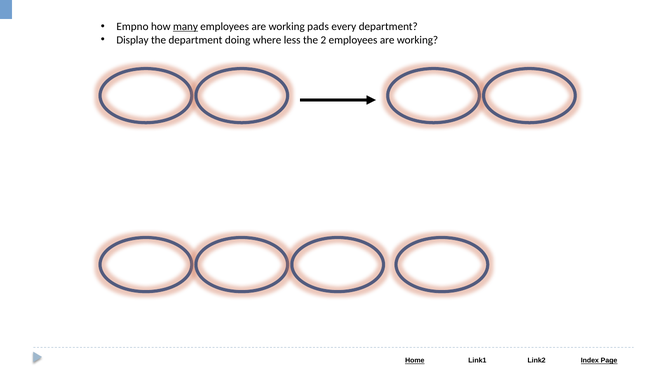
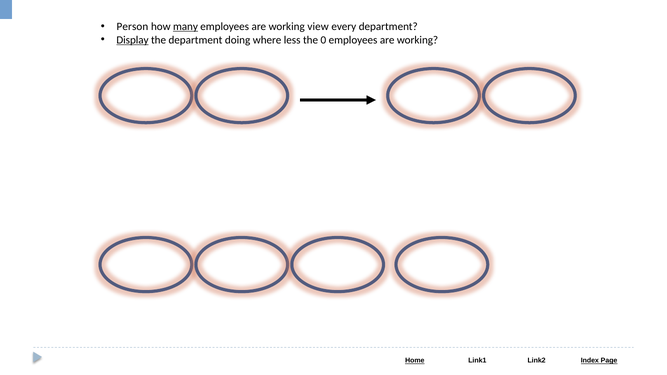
Empno: Empno -> Person
pads: pads -> view
Display underline: none -> present
2: 2 -> 0
